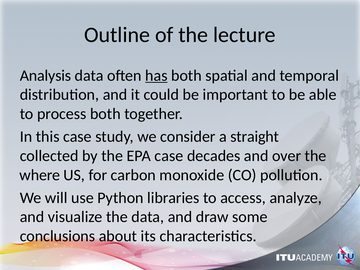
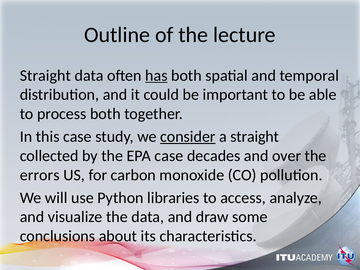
Analysis at (46, 75): Analysis -> Straight
consider underline: none -> present
where: where -> errors
